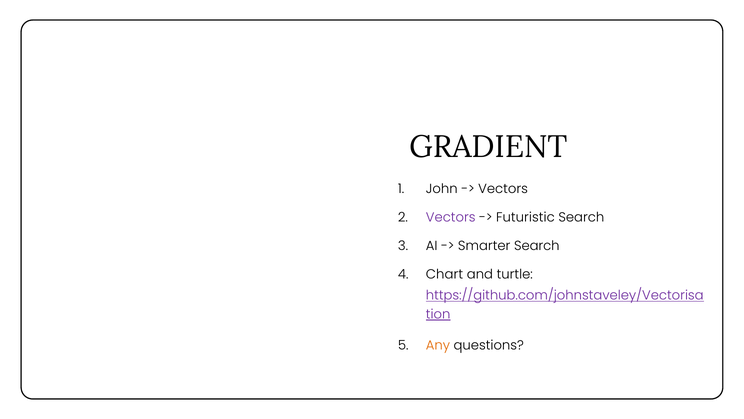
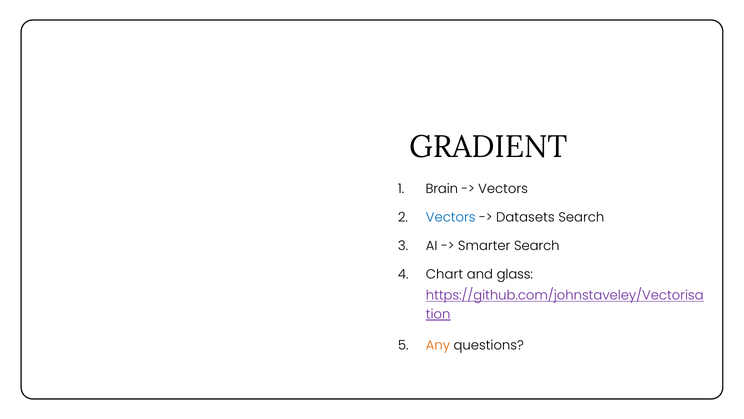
John: John -> Brain
Vectors at (451, 217) colour: purple -> blue
Futuristic: Futuristic -> Datasets
turtle: turtle -> glass
